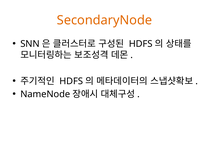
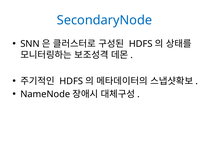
SecondaryNode colour: orange -> blue
